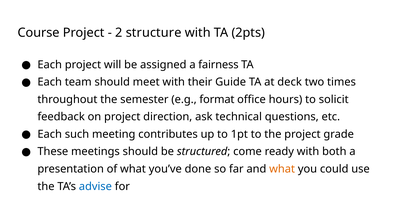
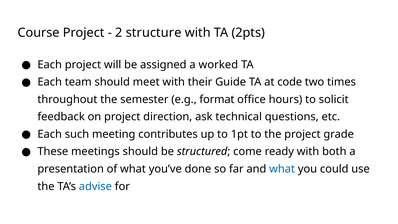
fairness: fairness -> worked
deck: deck -> code
what at (282, 169) colour: orange -> blue
